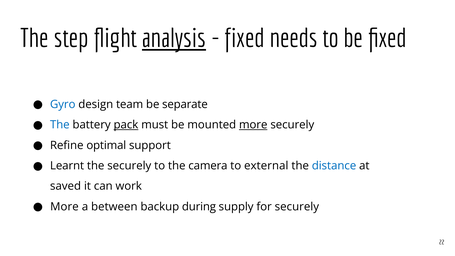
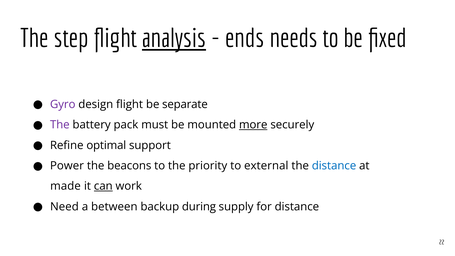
fixed at (245, 38): fixed -> ends
Gyro colour: blue -> purple
design team: team -> flight
The at (60, 125) colour: blue -> purple
pack underline: present -> none
Learnt: Learnt -> Power
the securely: securely -> beacons
camera: camera -> priority
saved: saved -> made
can underline: none -> present
More at (64, 207): More -> Need
for securely: securely -> distance
